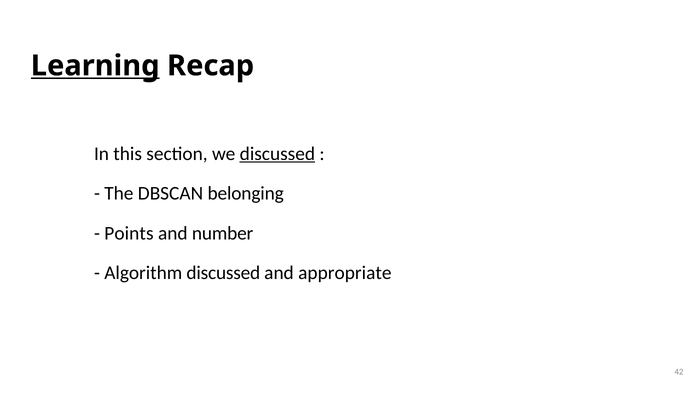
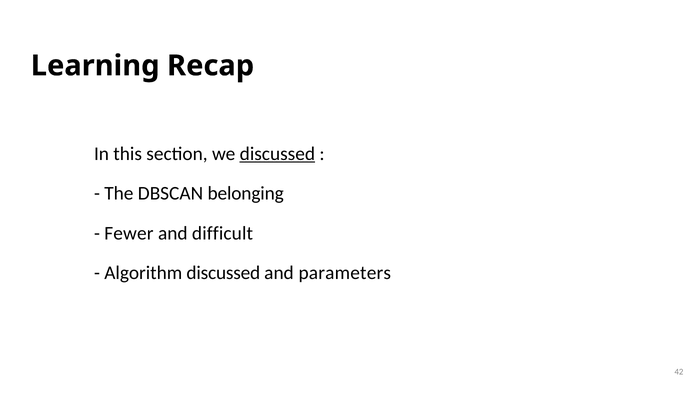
Learning underline: present -> none
Points: Points -> Fewer
number: number -> difficult
appropriate: appropriate -> parameters
